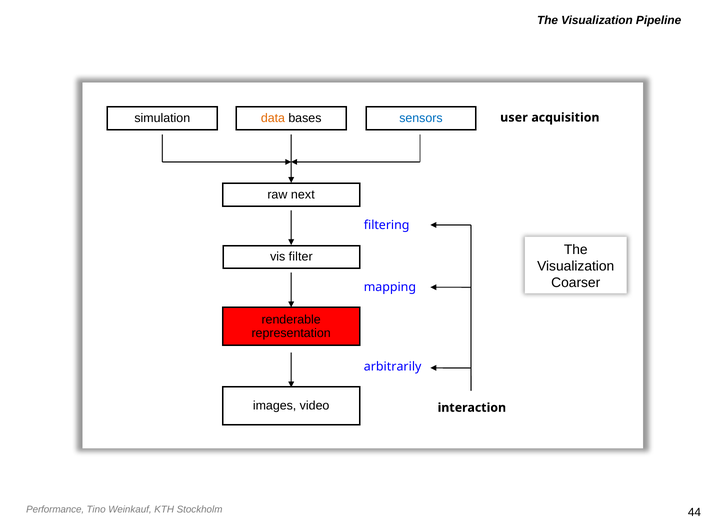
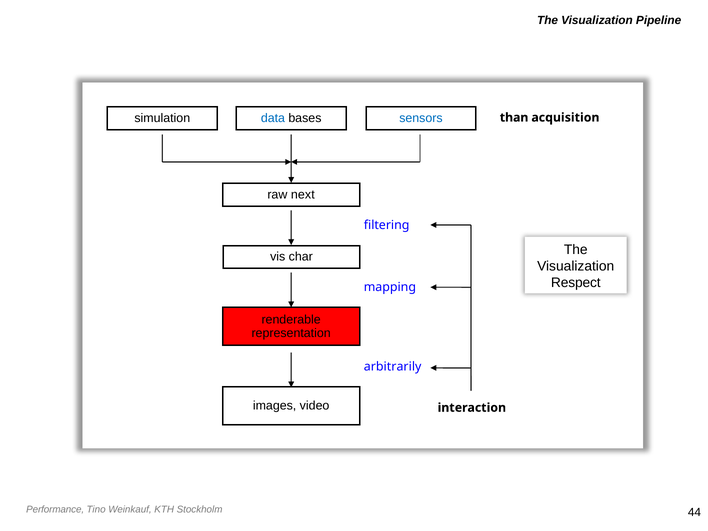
data colour: orange -> blue
user: user -> than
filter: filter -> char
Coarser: Coarser -> Respect
